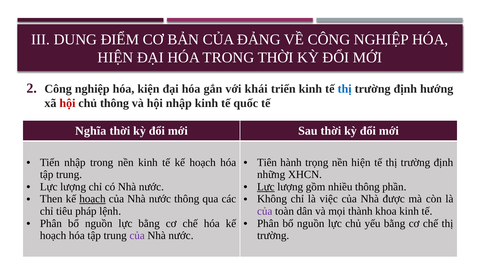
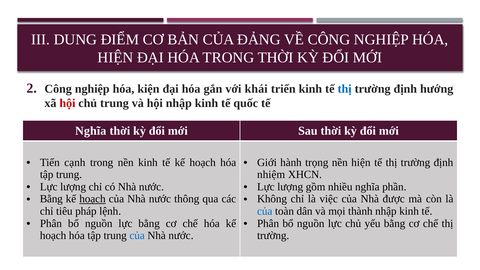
chủ thông: thông -> trung
Tiến nhập: nhập -> cạnh
Tiên: Tiên -> Giới
những: những -> nhiệm
Lực at (266, 187) underline: present -> none
nhiều thông: thông -> nghĩa
Then at (51, 199): Then -> Bằng
của at (265, 211) colour: purple -> blue
thành khoa: khoa -> nhập
của at (137, 236) colour: purple -> blue
